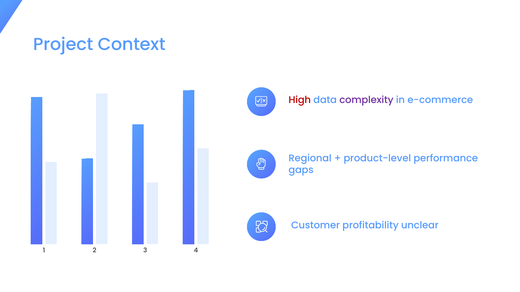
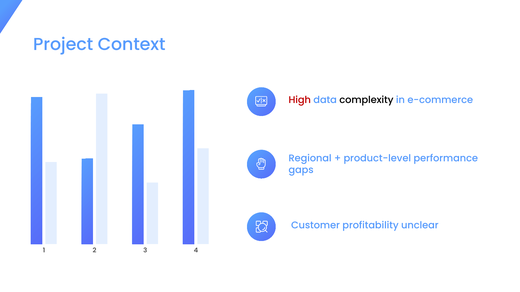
complexity colour: purple -> black
